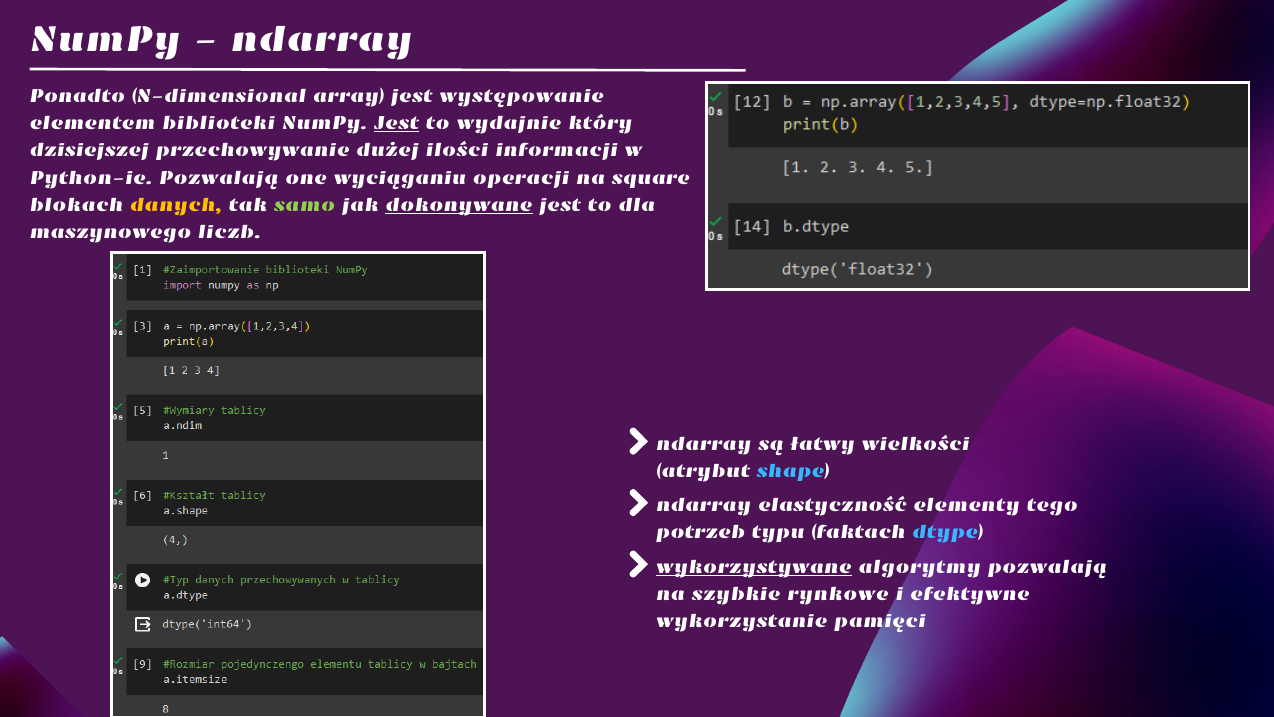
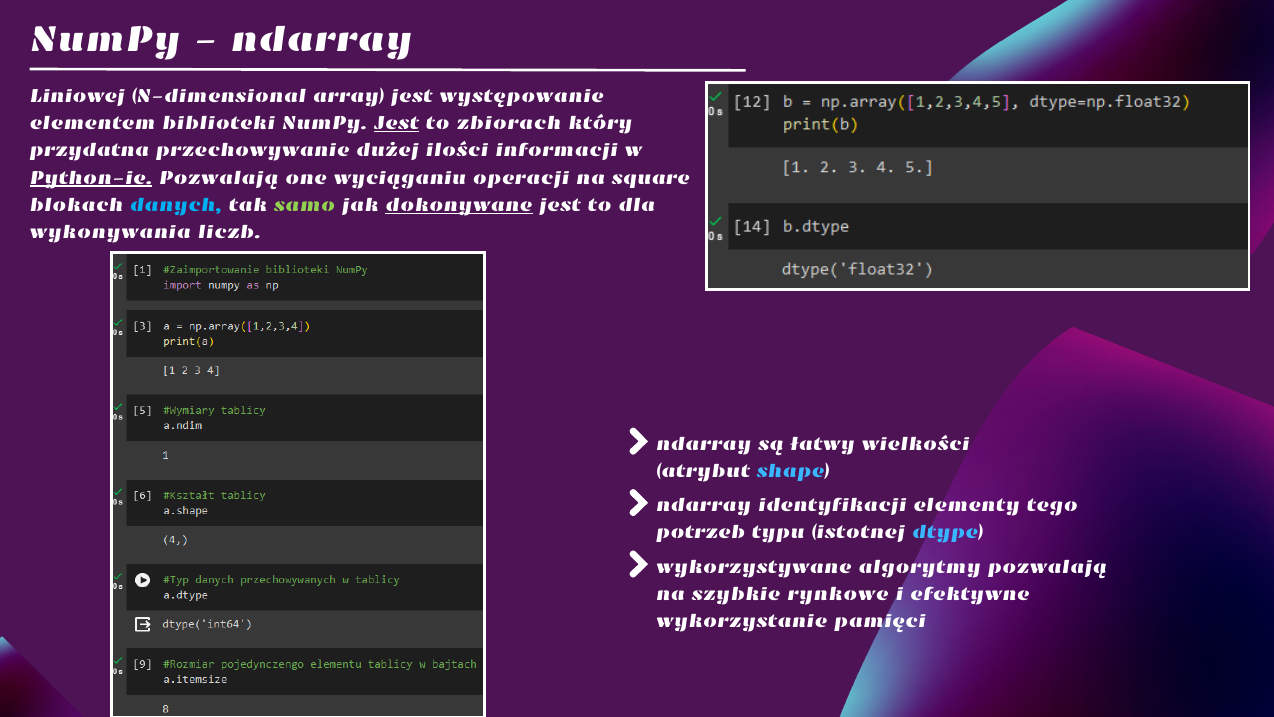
Ponadto: Ponadto -> Liniowej
wydajnie: wydajnie -> zbiorach
dzisiejszej: dzisiejszej -> przydatna
Python-ie underline: none -> present
danych colour: yellow -> light blue
maszynowego: maszynowego -> wykonywania
elastyczność: elastyczność -> identyfikacji
faktach: faktach -> istotnej
wykorzystywane underline: present -> none
